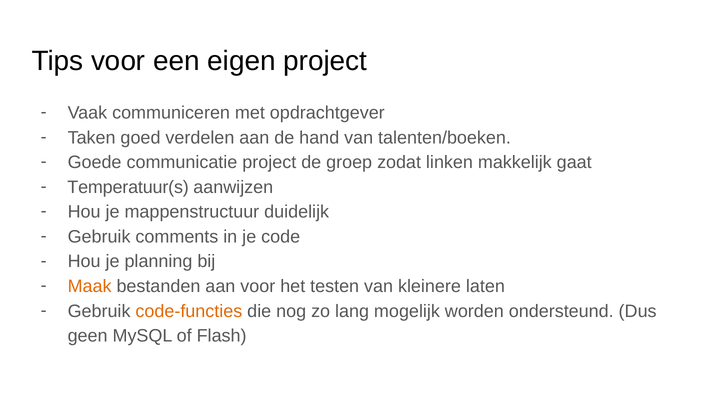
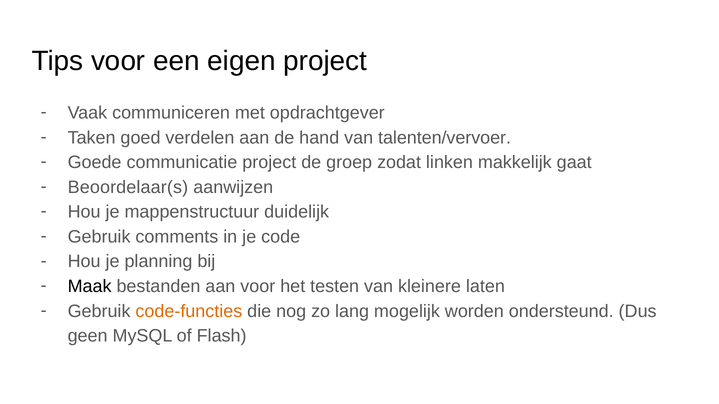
talenten/boeken: talenten/boeken -> talenten/vervoer
Temperatuur(s: Temperatuur(s -> Beoordelaar(s
Maak colour: orange -> black
